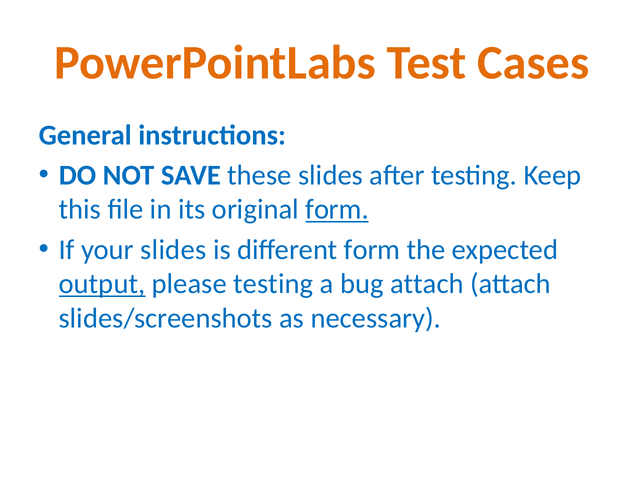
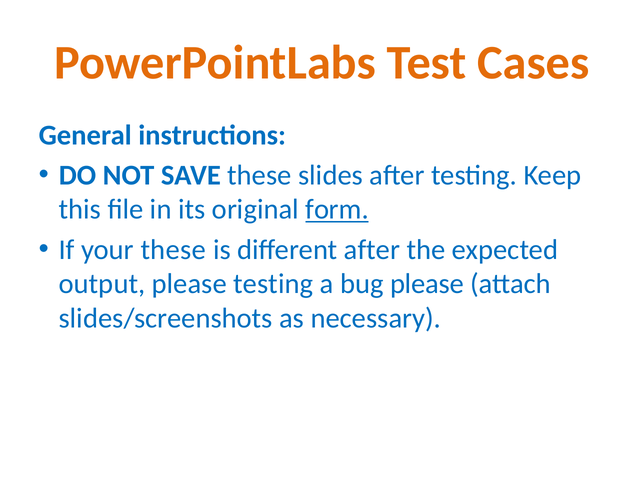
your slides: slides -> these
different form: form -> after
output underline: present -> none
bug attach: attach -> please
